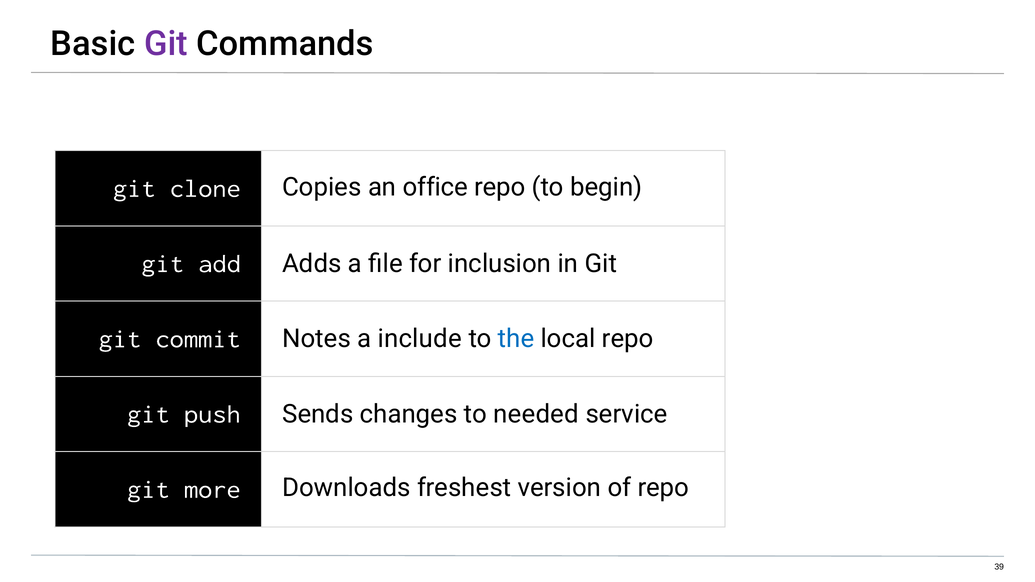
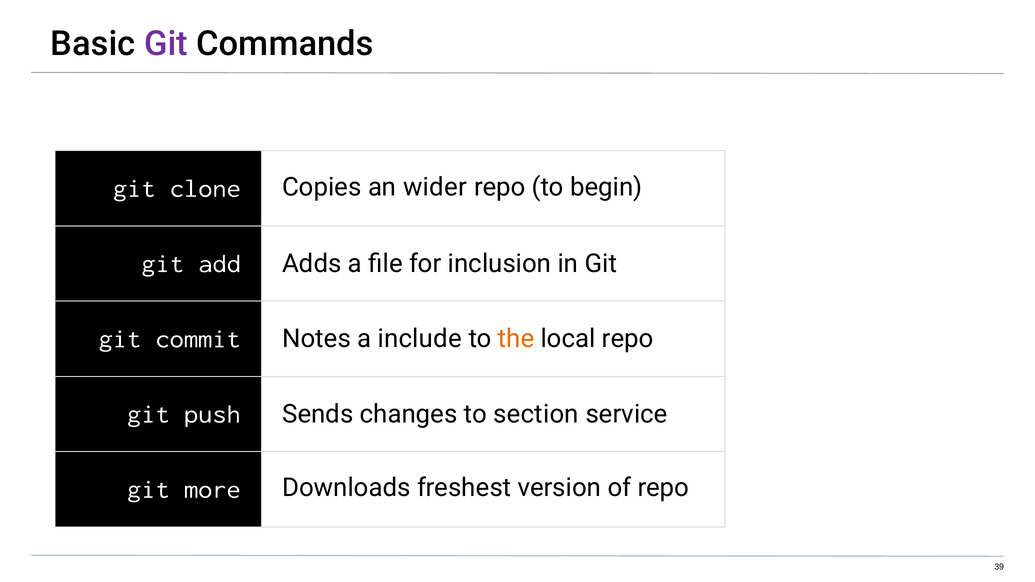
office: office -> wider
the colour: blue -> orange
needed: needed -> section
